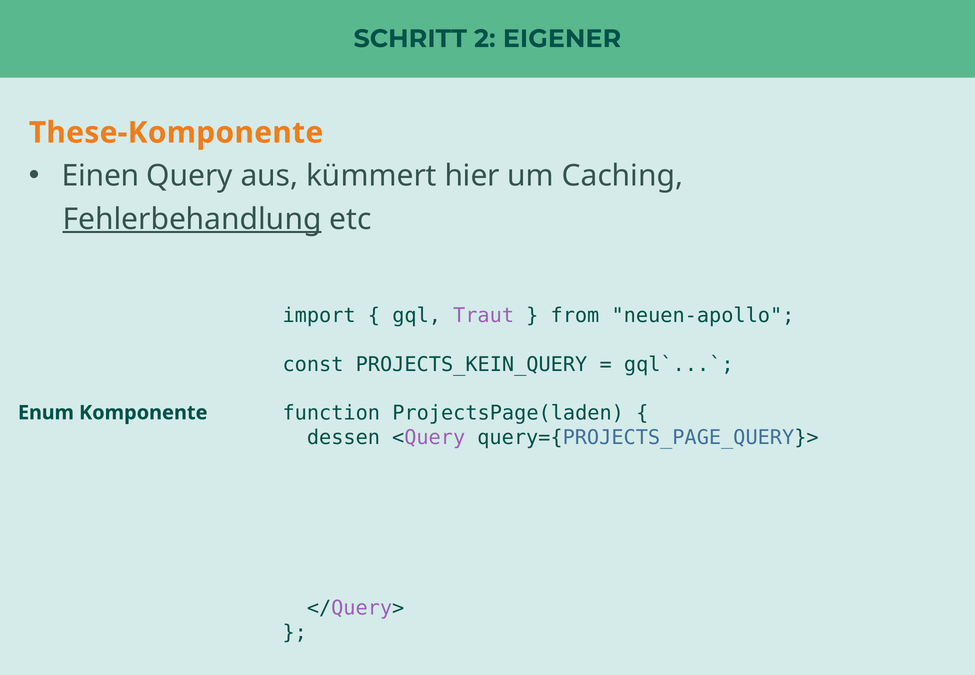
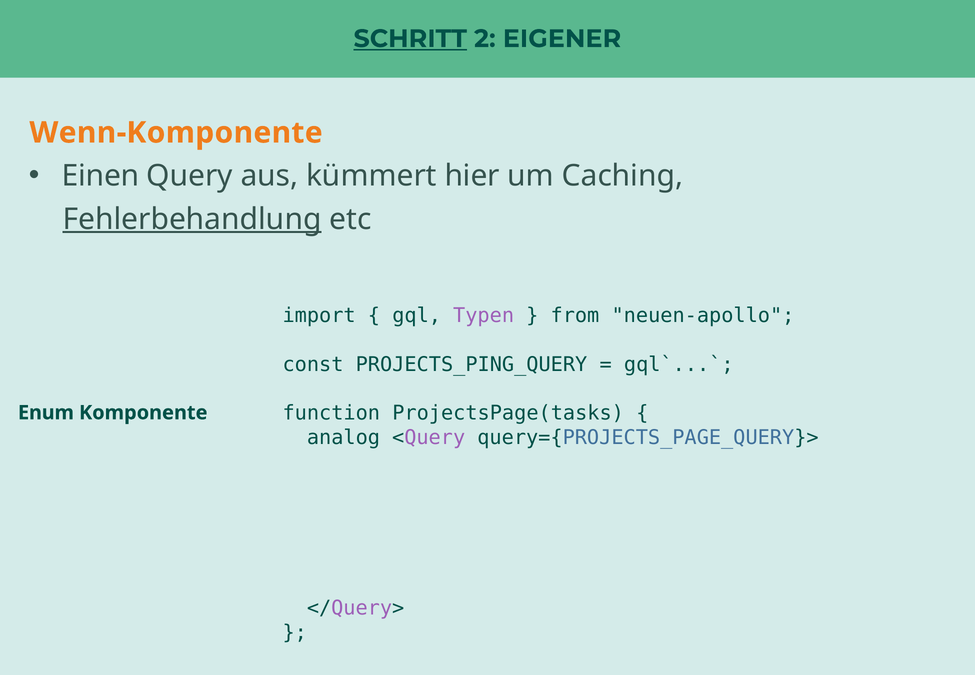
SCHRITT underline: none -> present
These-Komponente: These-Komponente -> Wenn-Komponente
Traut: Traut -> Typen
PROJECTS_KEIN_QUERY: PROJECTS_KEIN_QUERY -> PROJECTS_PING_QUERY
ProjectsPage(laden: ProjectsPage(laden -> ProjectsPage(tasks
dessen: dessen -> analog
